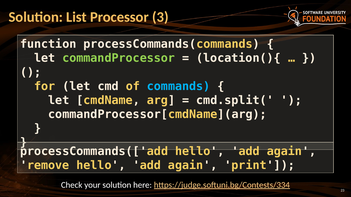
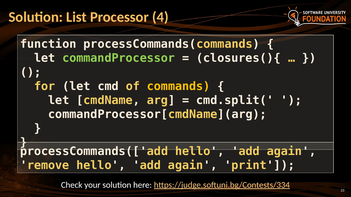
3: 3 -> 4
location(){: location(){ -> closures(){
commands colour: light blue -> yellow
